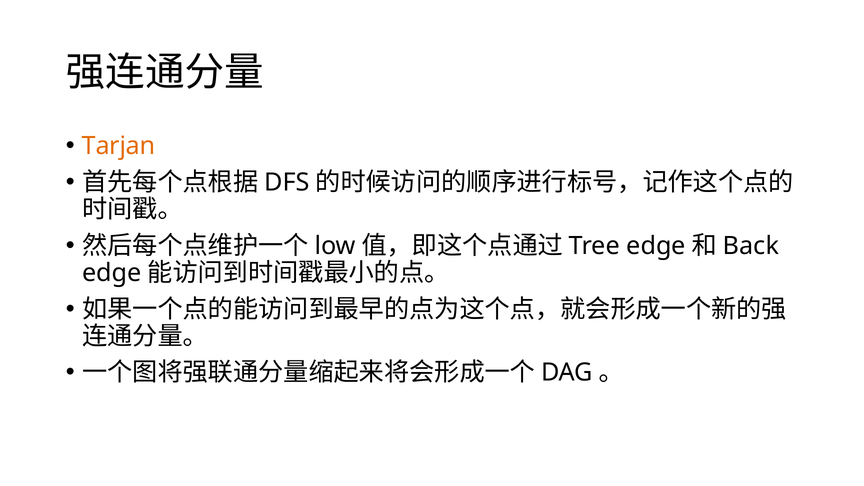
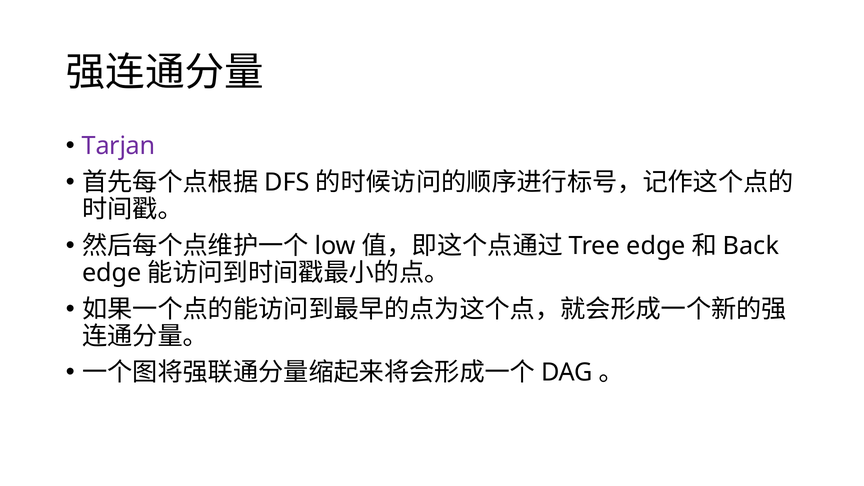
Tarjan colour: orange -> purple
